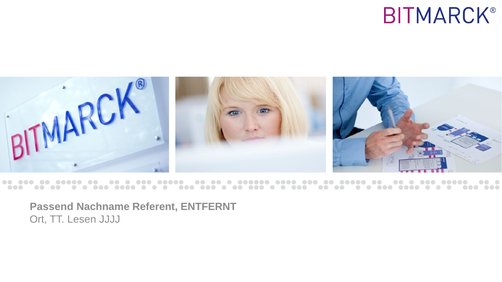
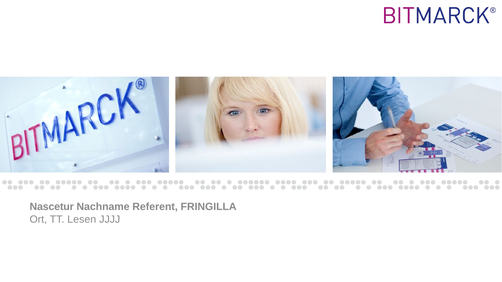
Passend: Passend -> Nascetur
ENTFERNT: ENTFERNT -> FRINGILLA
